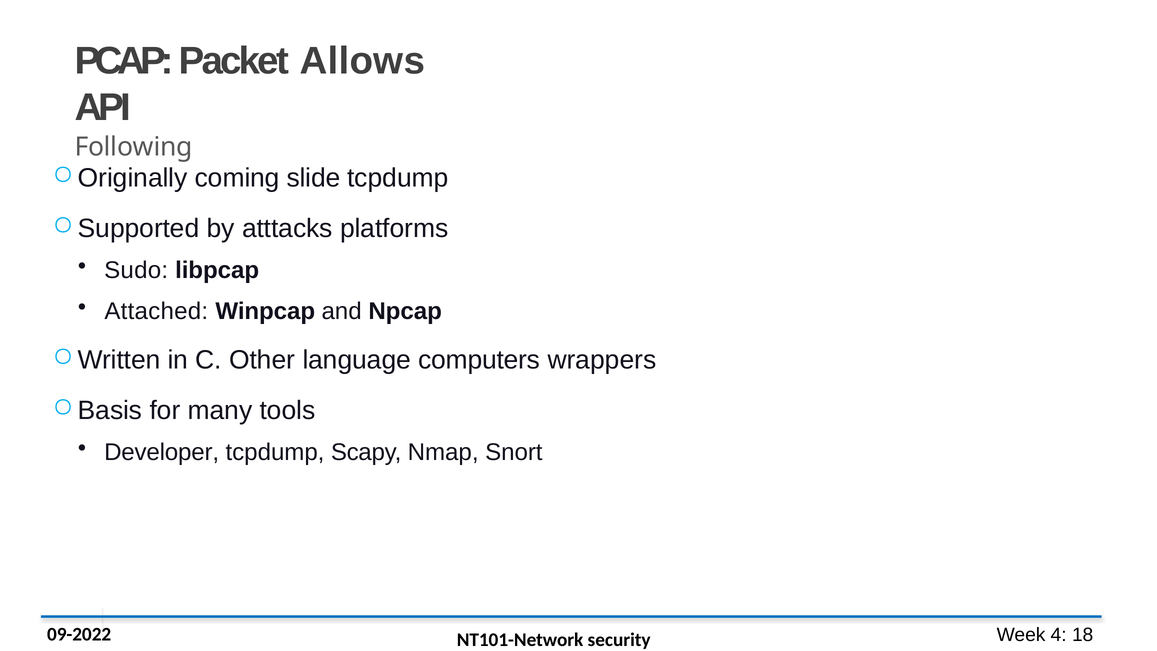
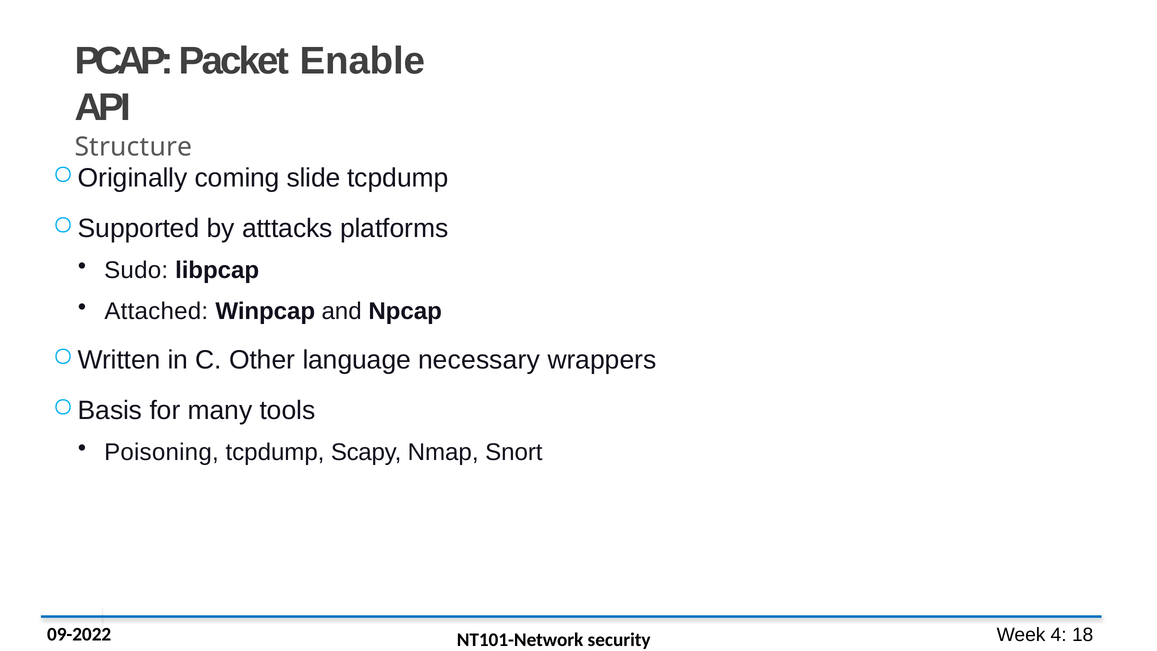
Allows: Allows -> Enable
Following: Following -> Structure
computers: computers -> necessary
Developer: Developer -> Poisoning
